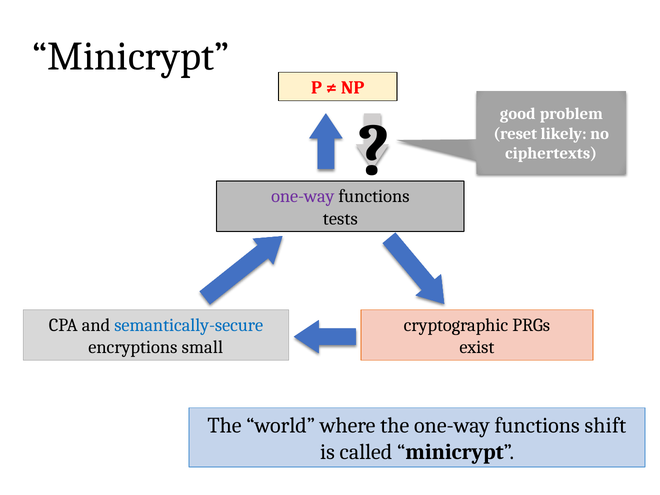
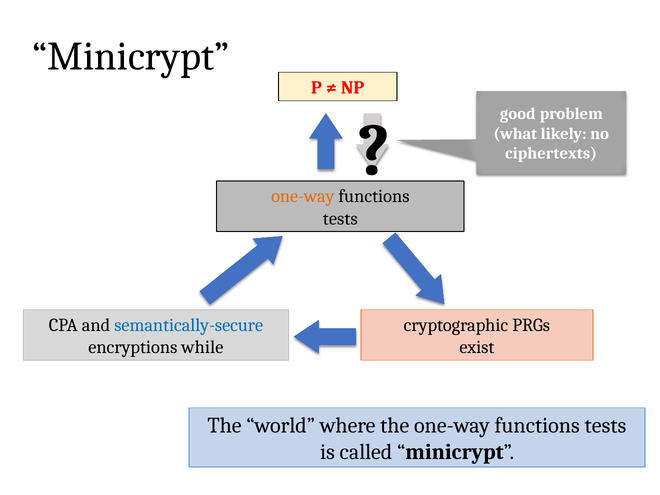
reset: reset -> what
one-way at (303, 196) colour: purple -> orange
small: small -> while
the one-way functions shift: shift -> tests
